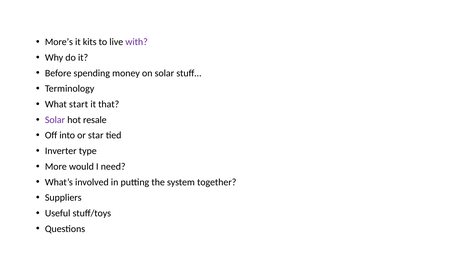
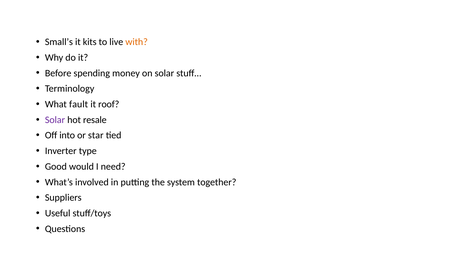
More’s: More’s -> Small’s
with colour: purple -> orange
start: start -> fault
that: that -> roof
More: More -> Good
